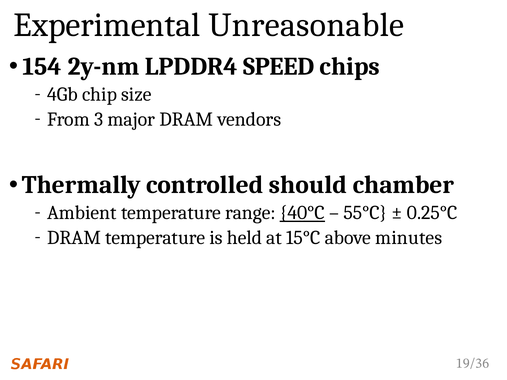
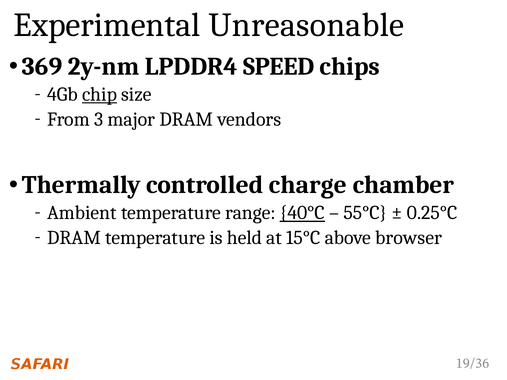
154: 154 -> 369
chip underline: none -> present
should: should -> charge
minutes: minutes -> browser
